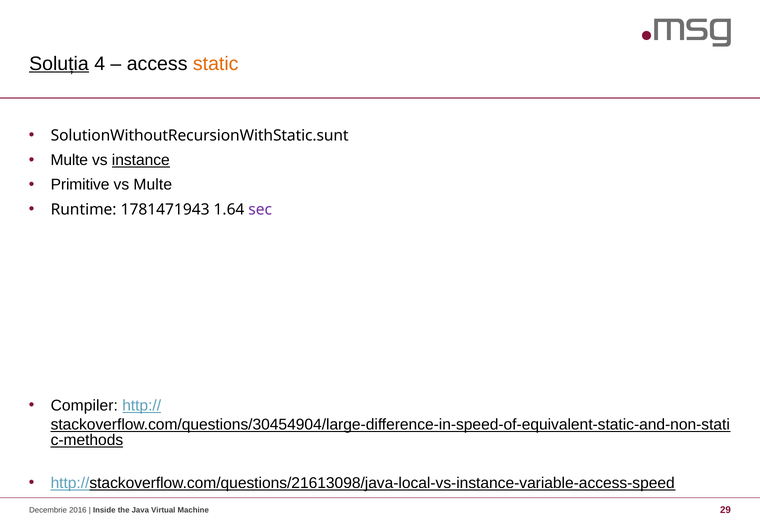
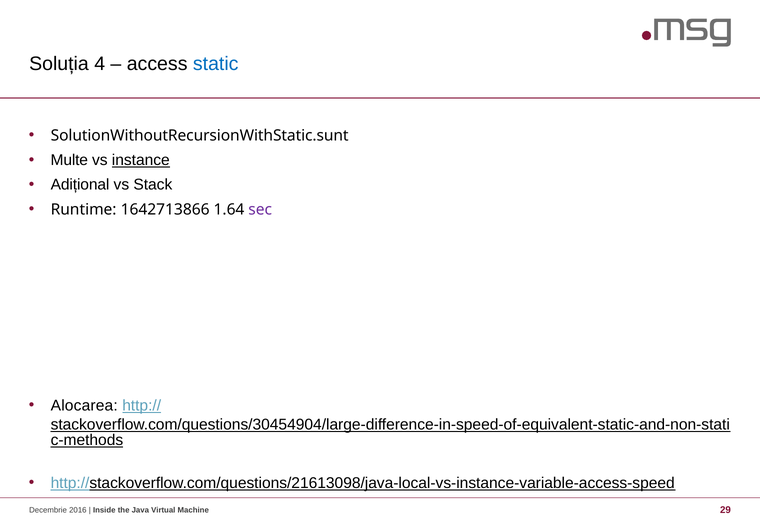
Soluția underline: present -> none
static colour: orange -> blue
Primitive: Primitive -> Adițional
vs Multe: Multe -> Stack
1781471943: 1781471943 -> 1642713866
Compiler: Compiler -> Alocarea
